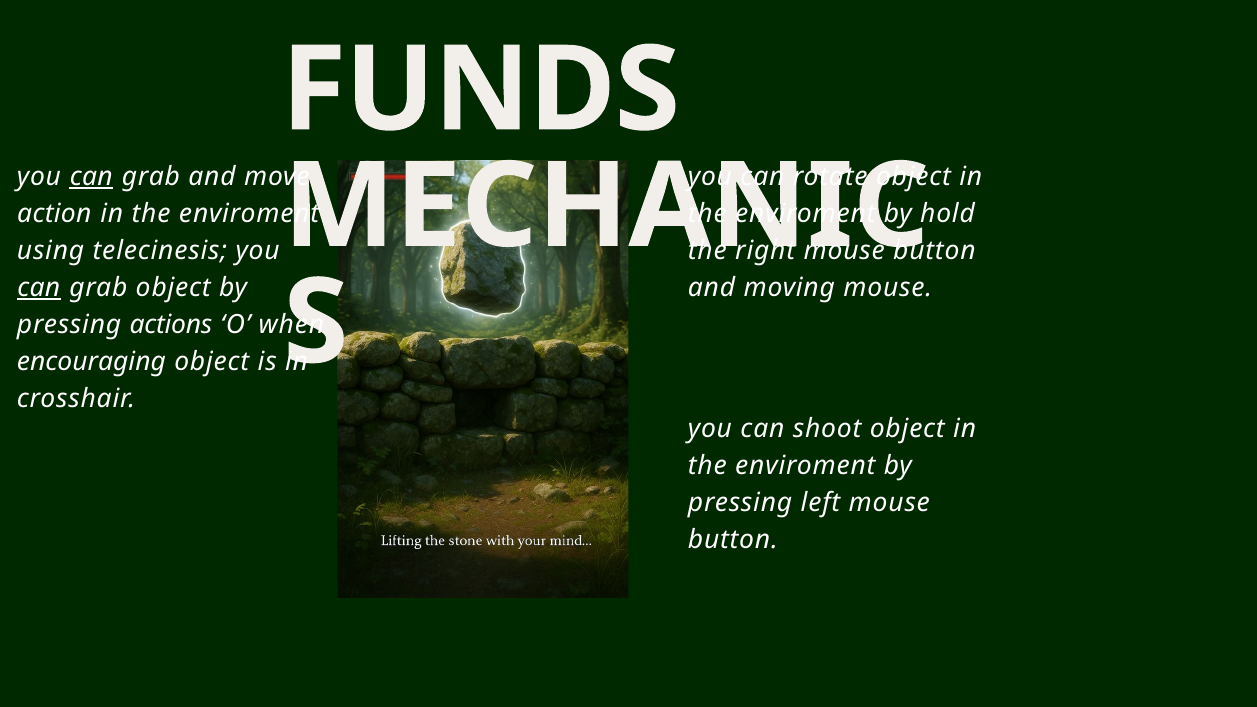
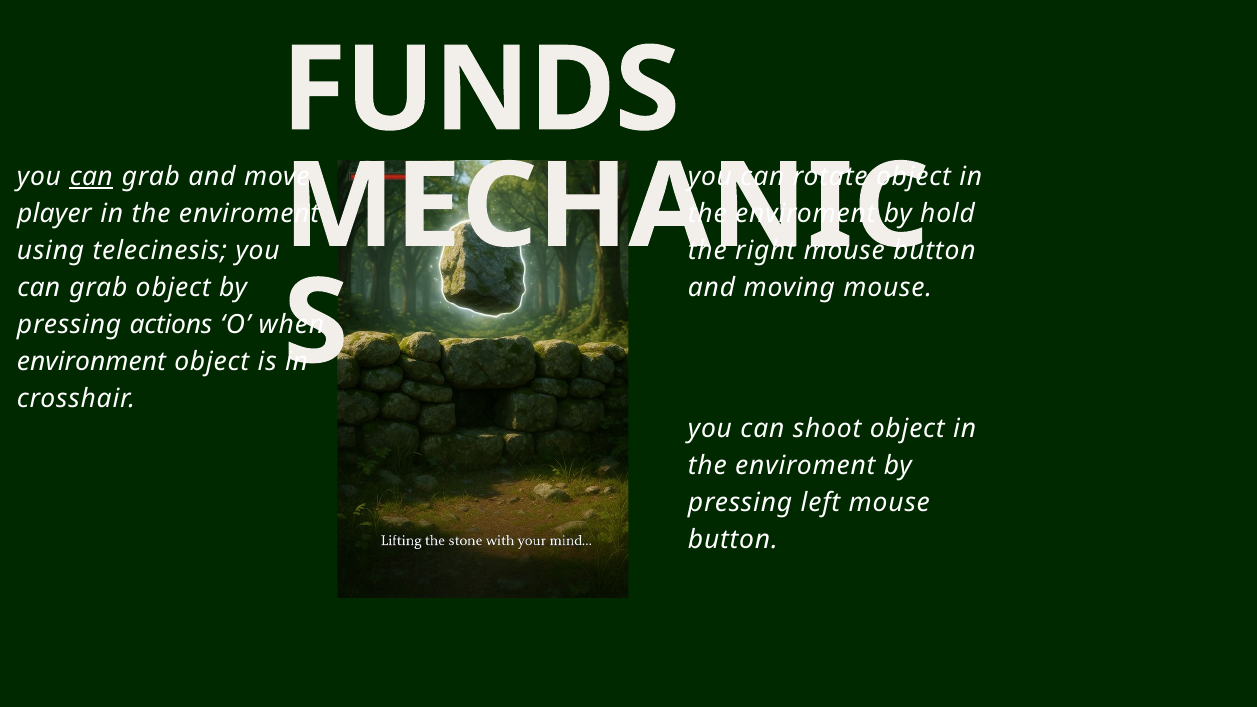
action: action -> player
can at (39, 288) underline: present -> none
encouraging: encouraging -> environment
